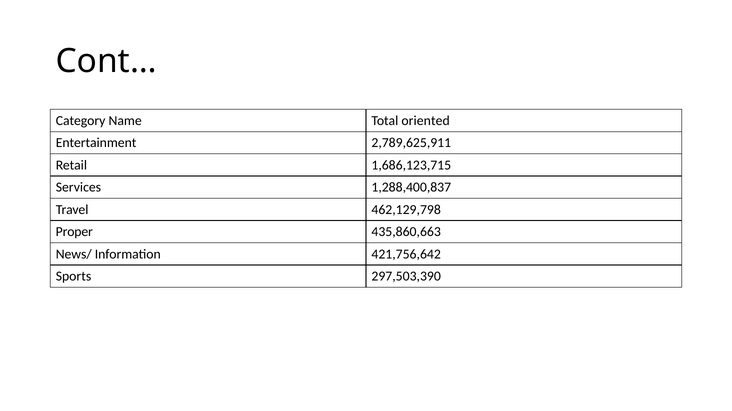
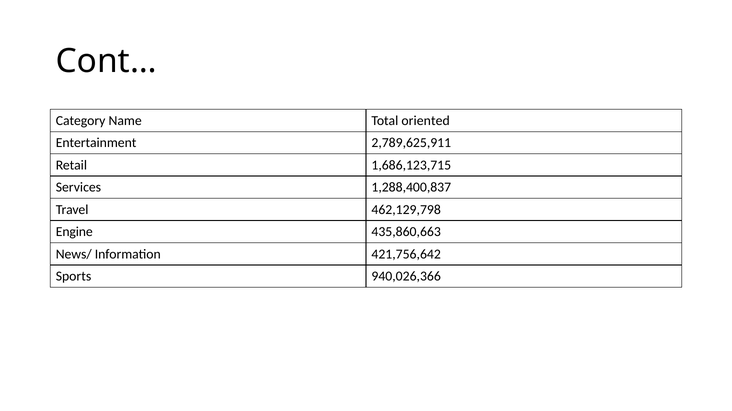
Proper: Proper -> Engine
297,503,390: 297,503,390 -> 940,026,366
